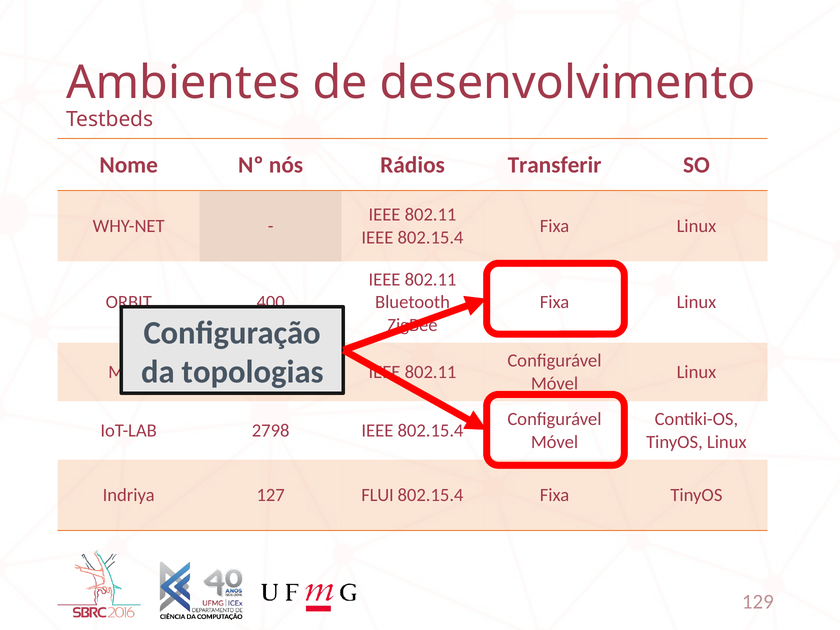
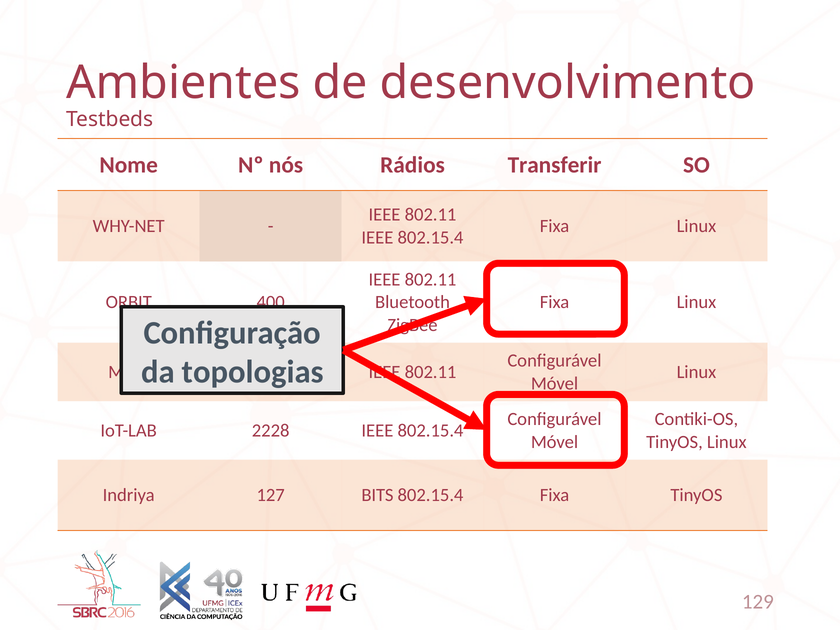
2798: 2798 -> 2228
FLUI: FLUI -> BITS
